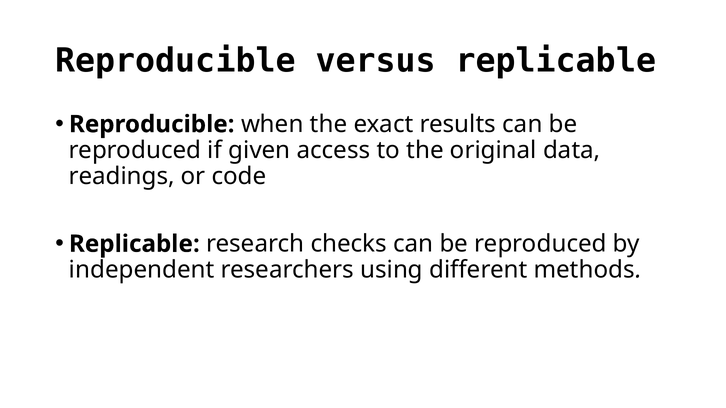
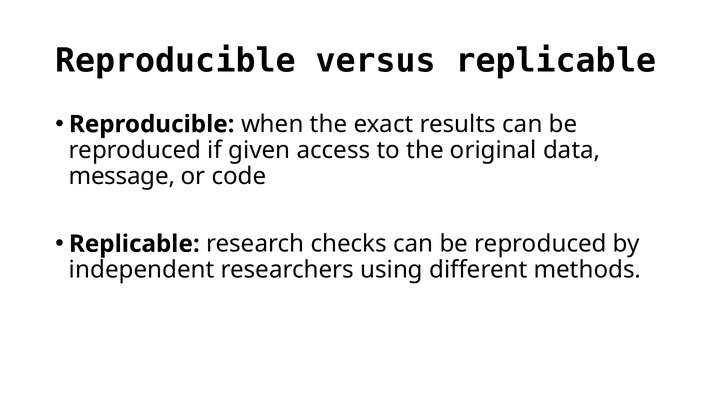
readings: readings -> message
